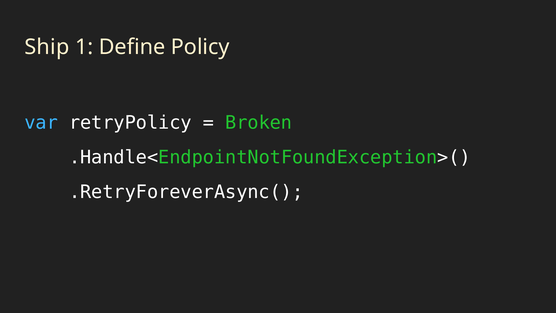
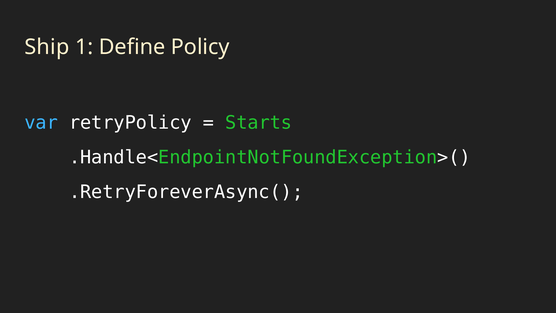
Broken: Broken -> Starts
